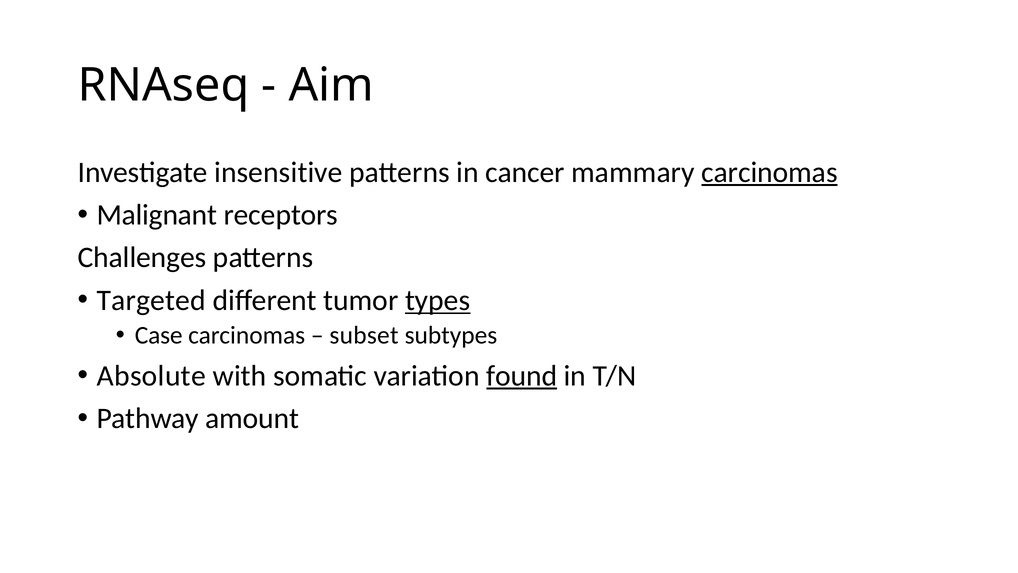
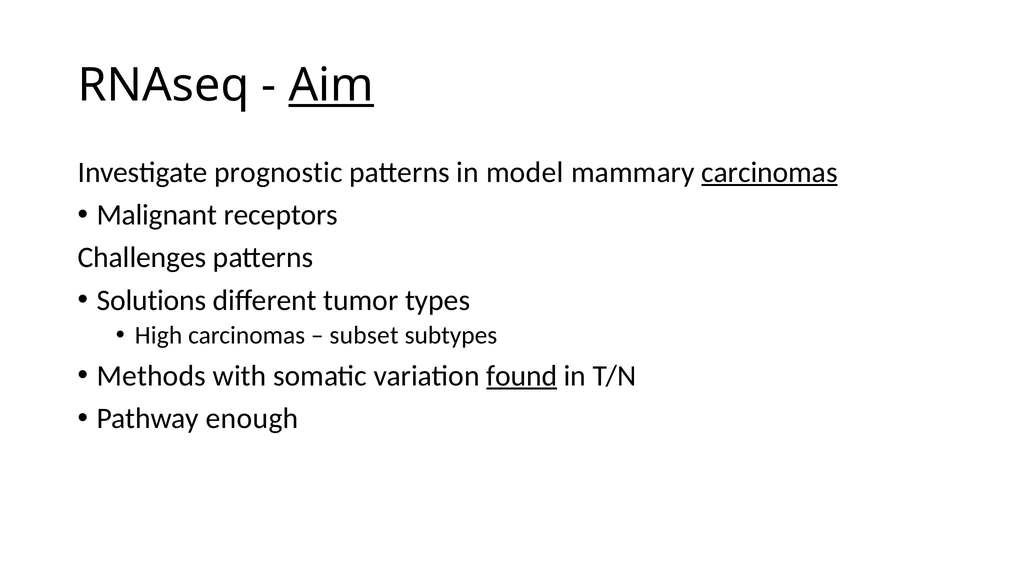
Aim underline: none -> present
insensitive: insensitive -> prognostic
cancer: cancer -> model
Targeted: Targeted -> Solutions
types underline: present -> none
Case: Case -> High
Absolute: Absolute -> Methods
amount: amount -> enough
